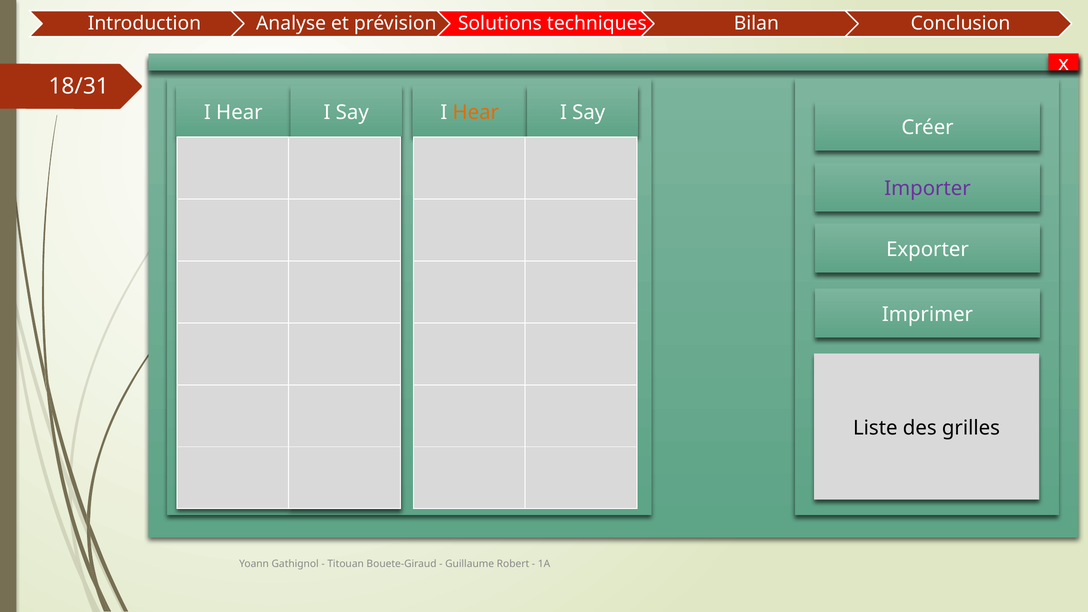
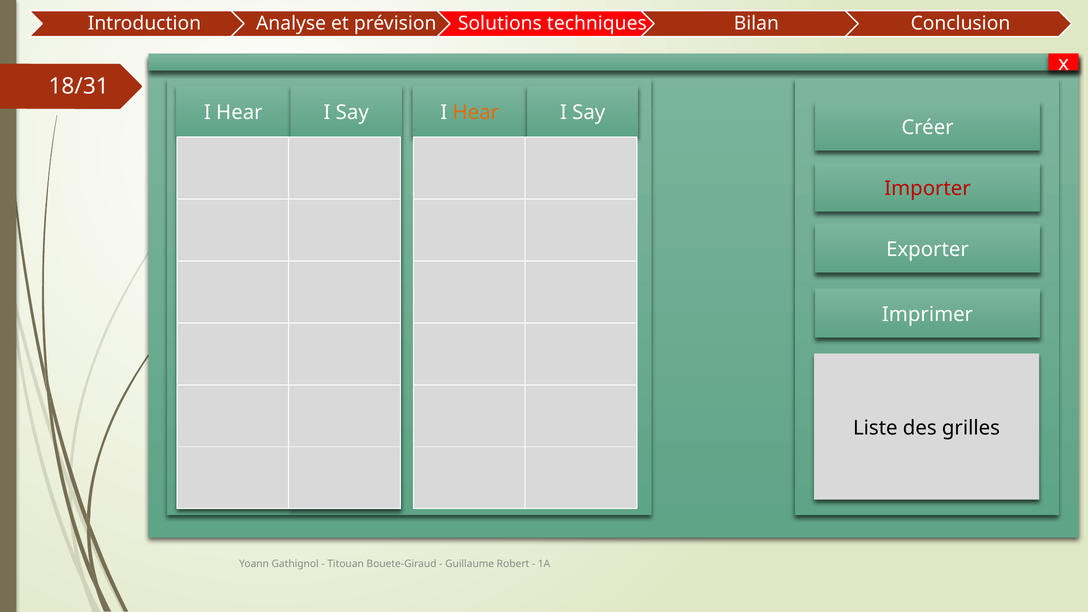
Importer colour: purple -> red
